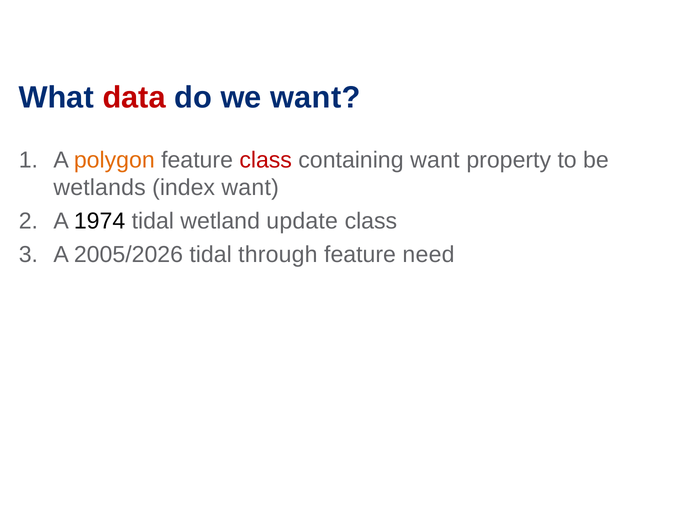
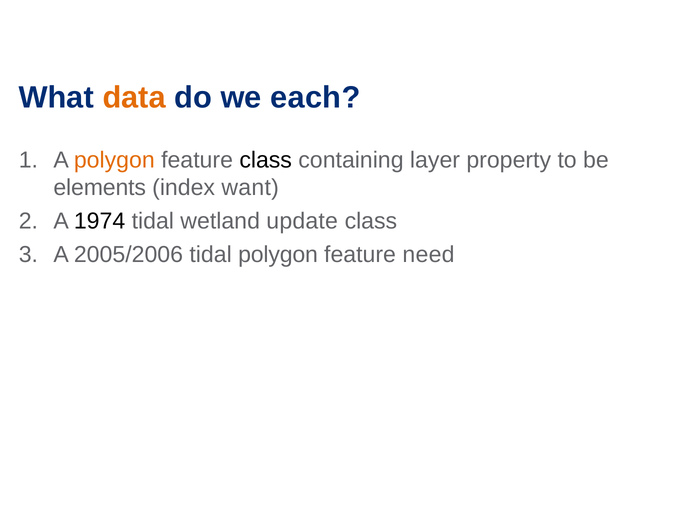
data colour: red -> orange
we want: want -> each
class at (266, 160) colour: red -> black
containing want: want -> layer
wetlands: wetlands -> elements
2005/2026: 2005/2026 -> 2005/2006
tidal through: through -> polygon
